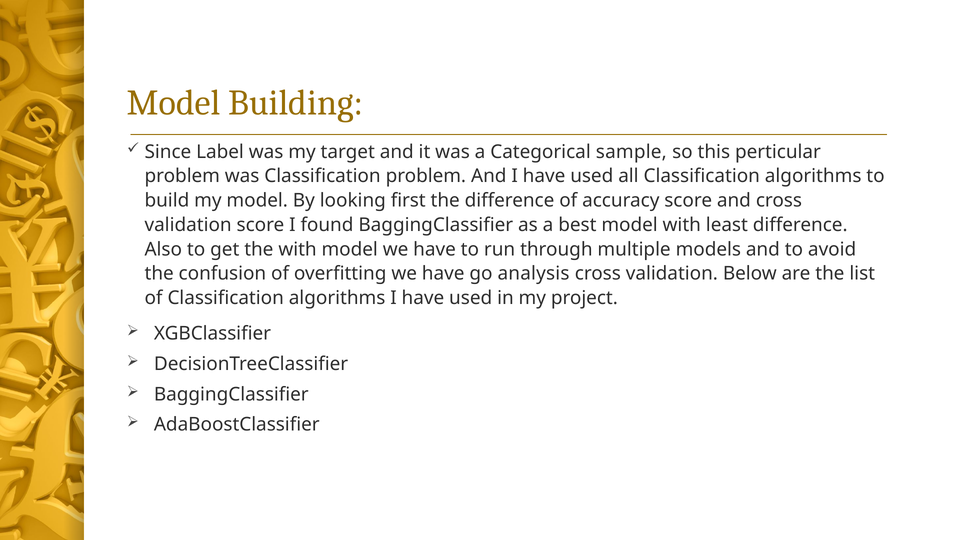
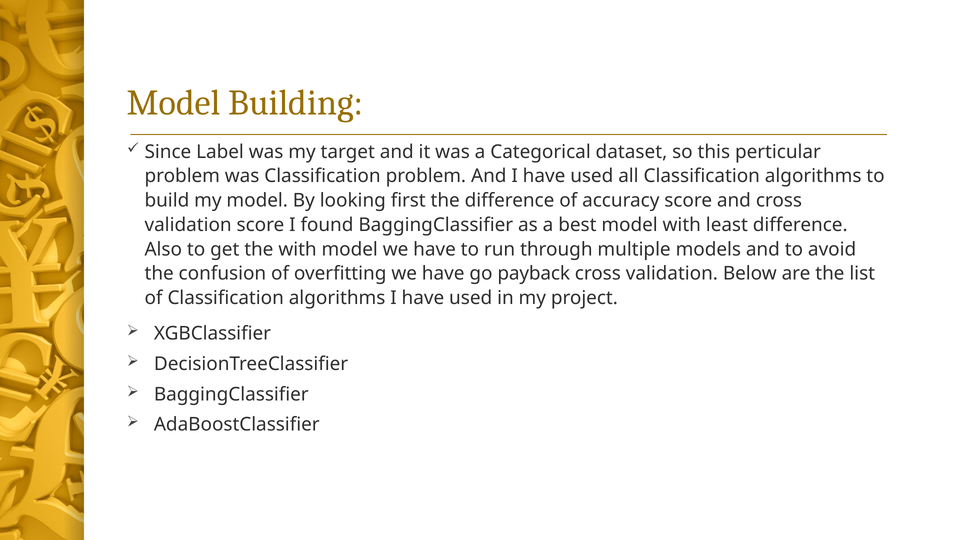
sample: sample -> dataset
analysis: analysis -> payback
